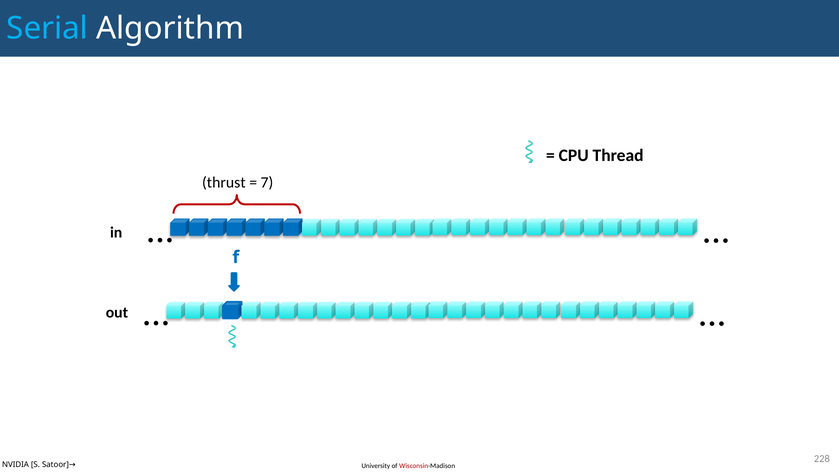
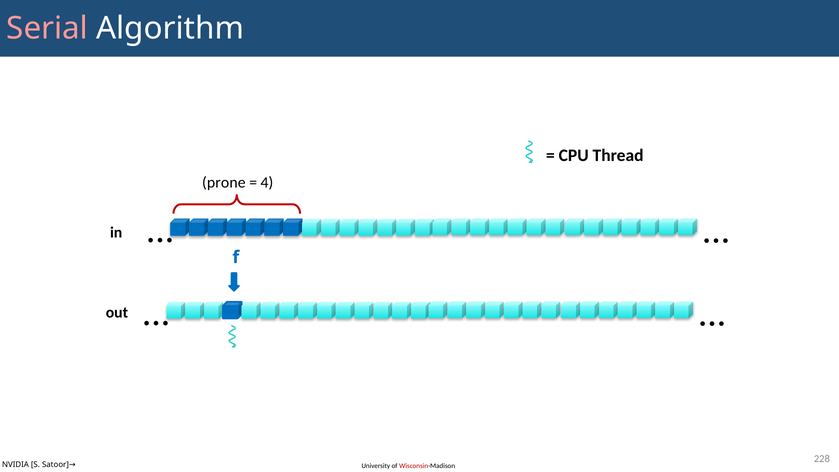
Serial colour: light blue -> pink
thrust: thrust -> prone
7: 7 -> 4
